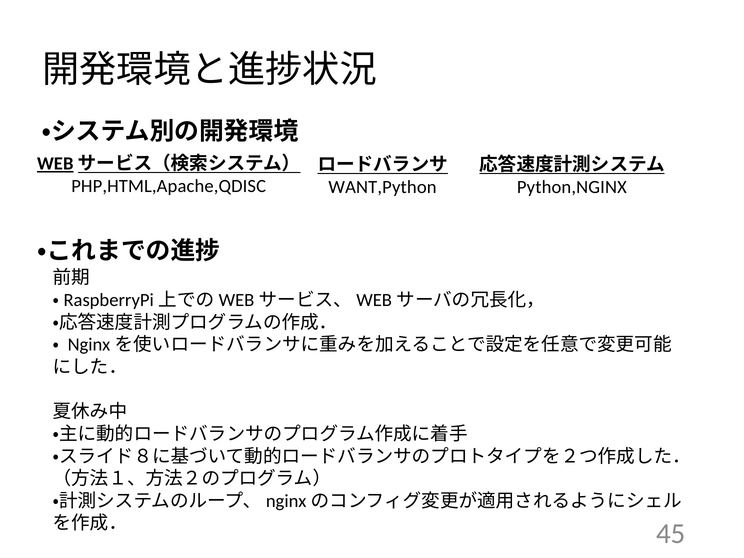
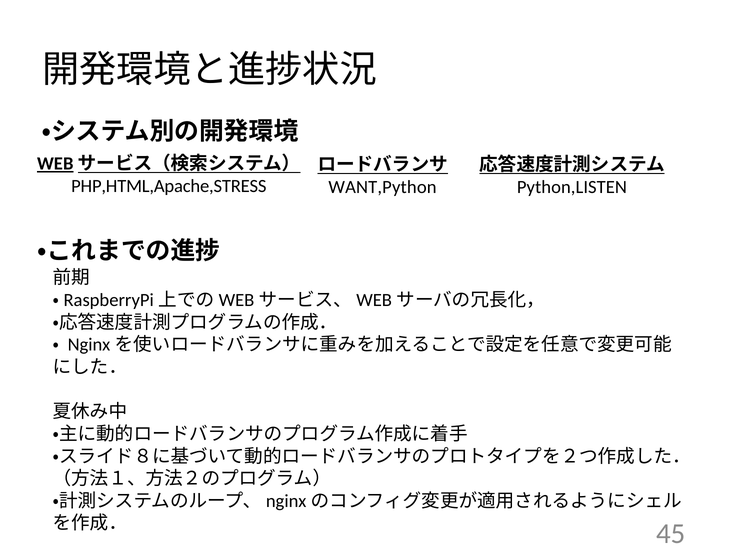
PHP,HTML,Apache,QDISC: PHP,HTML,Apache,QDISC -> PHP,HTML,Apache,STRESS
Python,NGINX: Python,NGINX -> Python,LISTEN
